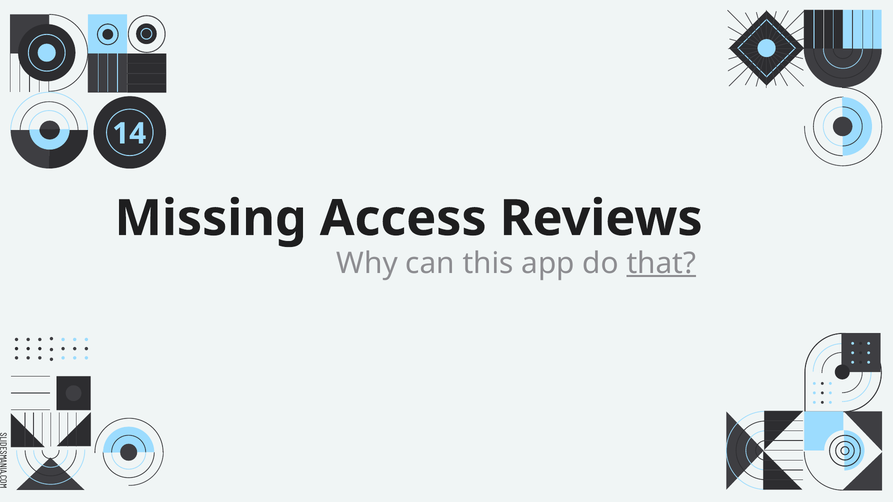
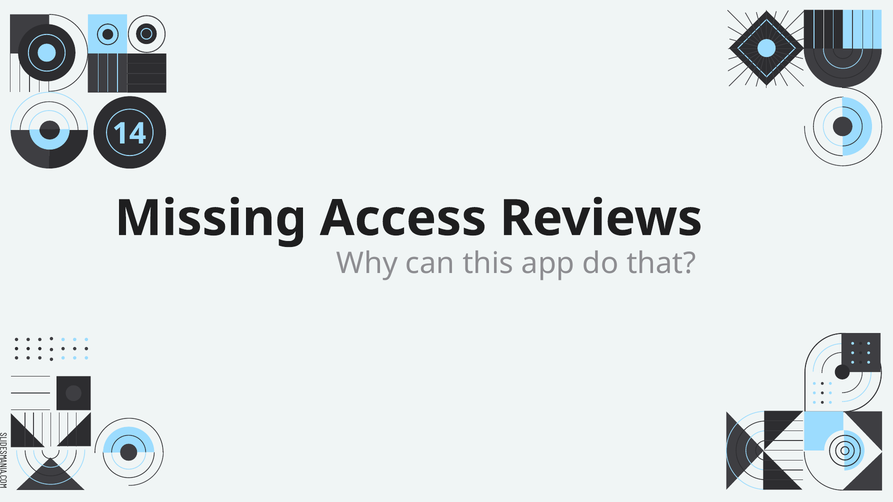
that underline: present -> none
